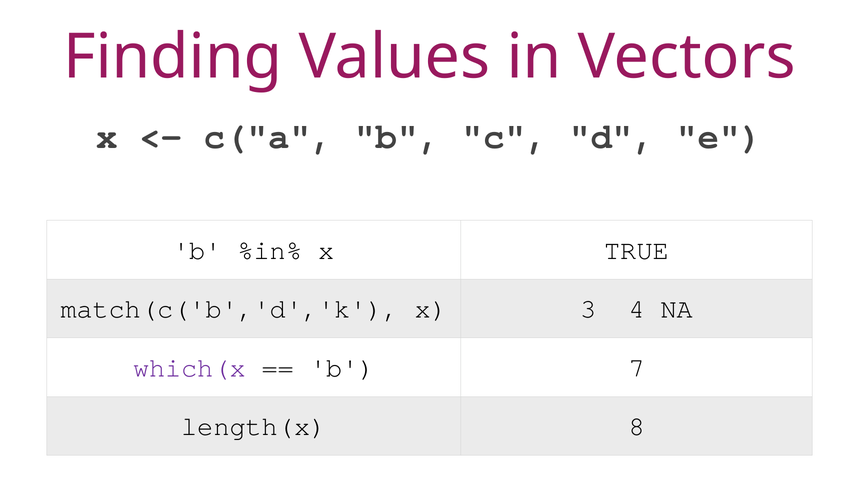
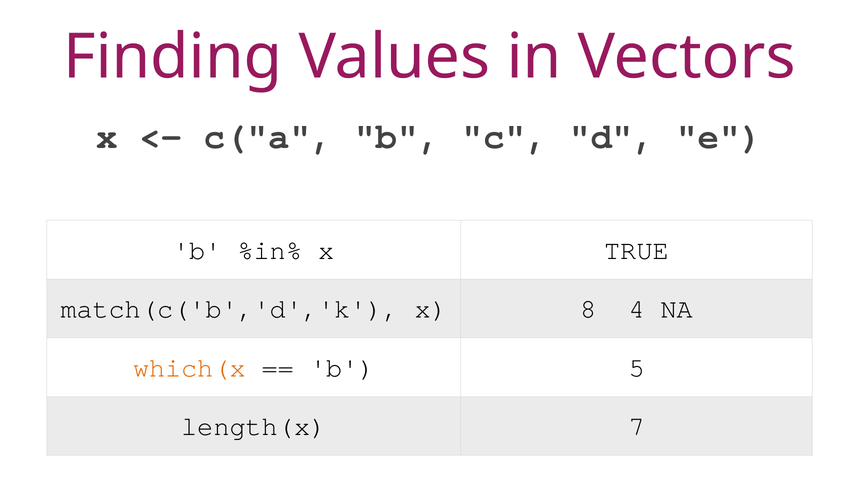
3: 3 -> 8
which(x colour: purple -> orange
7: 7 -> 5
8: 8 -> 7
